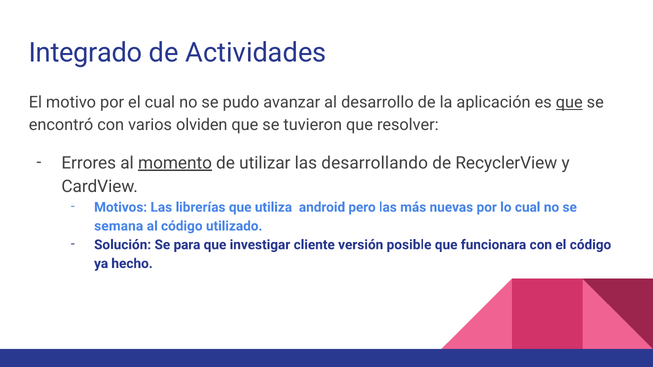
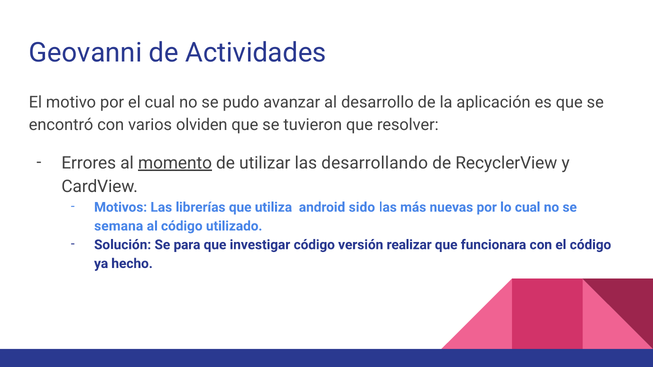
Integrado: Integrado -> Geovanni
que at (569, 103) underline: present -> none
pero: pero -> sido
investigar cliente: cliente -> código
posible: posible -> realizar
